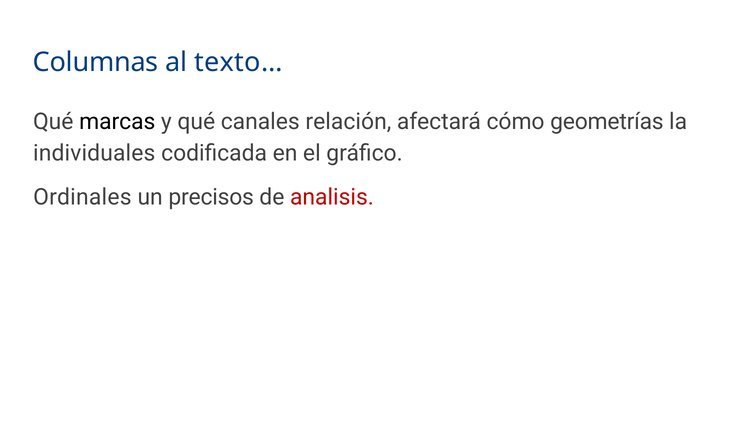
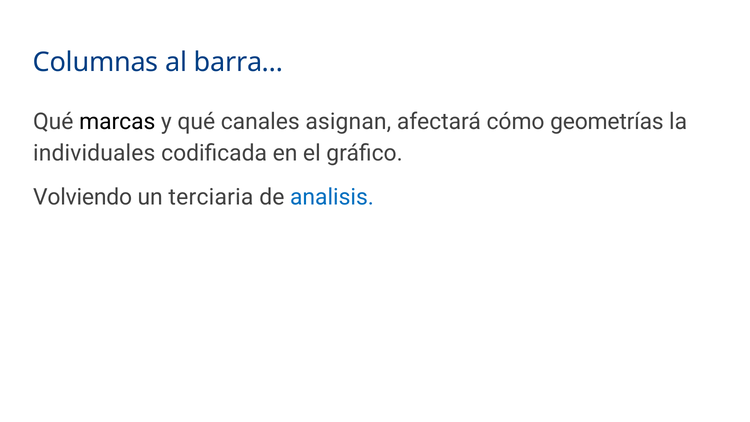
texto…: texto… -> barra…
relación: relación -> asignan
Ordinales: Ordinales -> Volviendo
precisos: precisos -> terciaria
analisis colour: red -> blue
